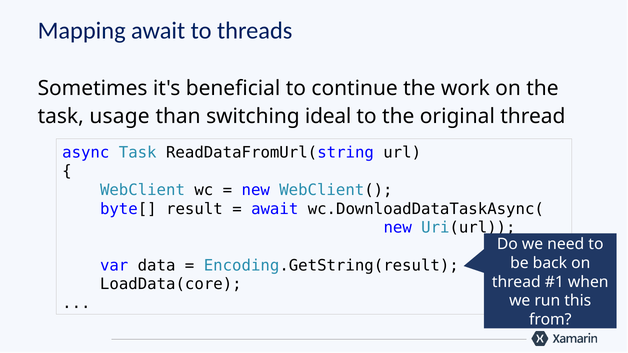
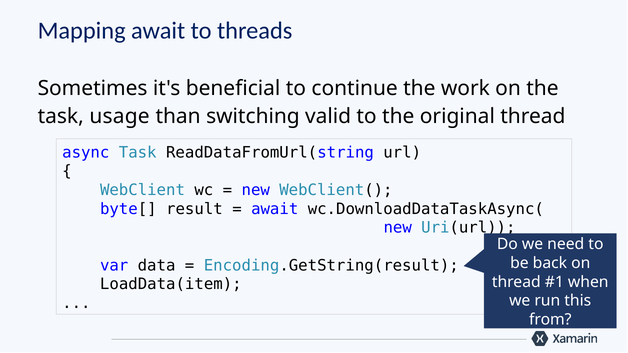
ideal: ideal -> valid
LoadData(core: LoadData(core -> LoadData(item
